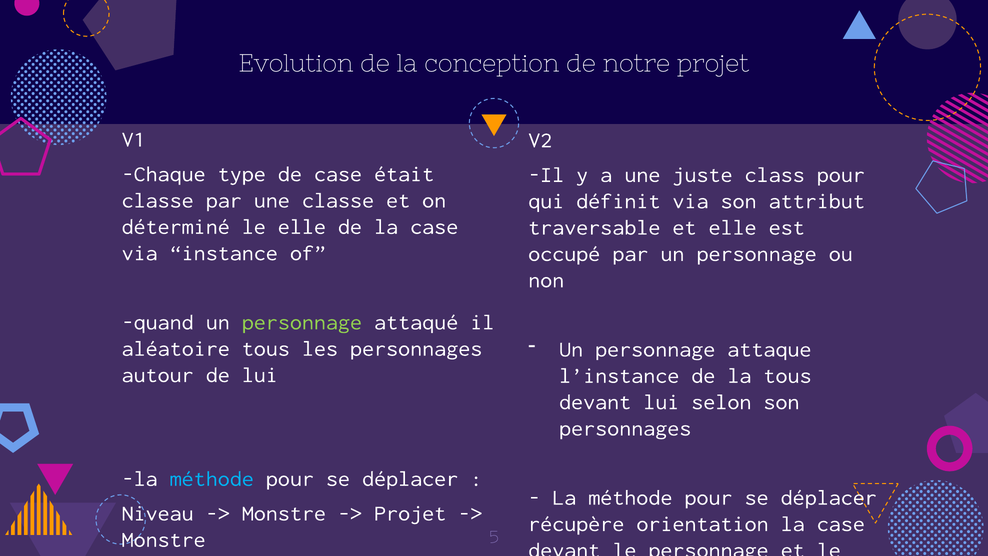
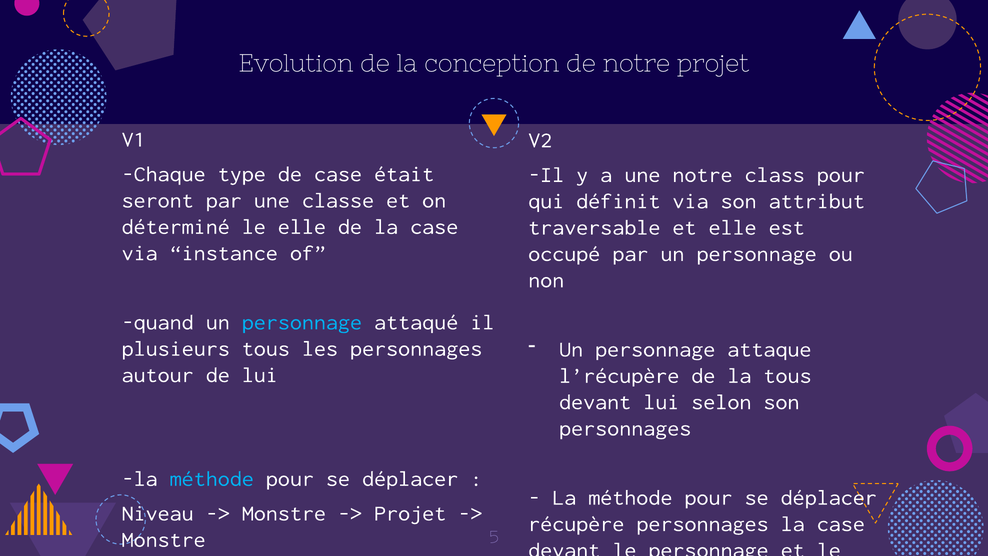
une juste: juste -> notre
classe at (158, 200): classe -> seront
personnage at (302, 322) colour: light green -> light blue
aléatoire: aléatoire -> plusieurs
l’instance: l’instance -> l’récupère
récupère orientation: orientation -> personnages
